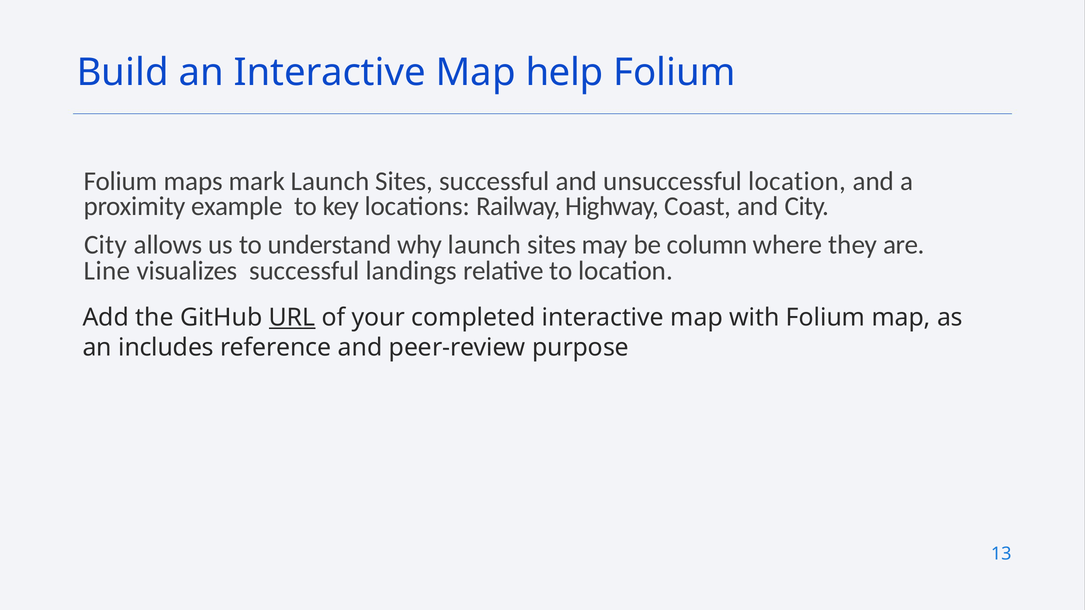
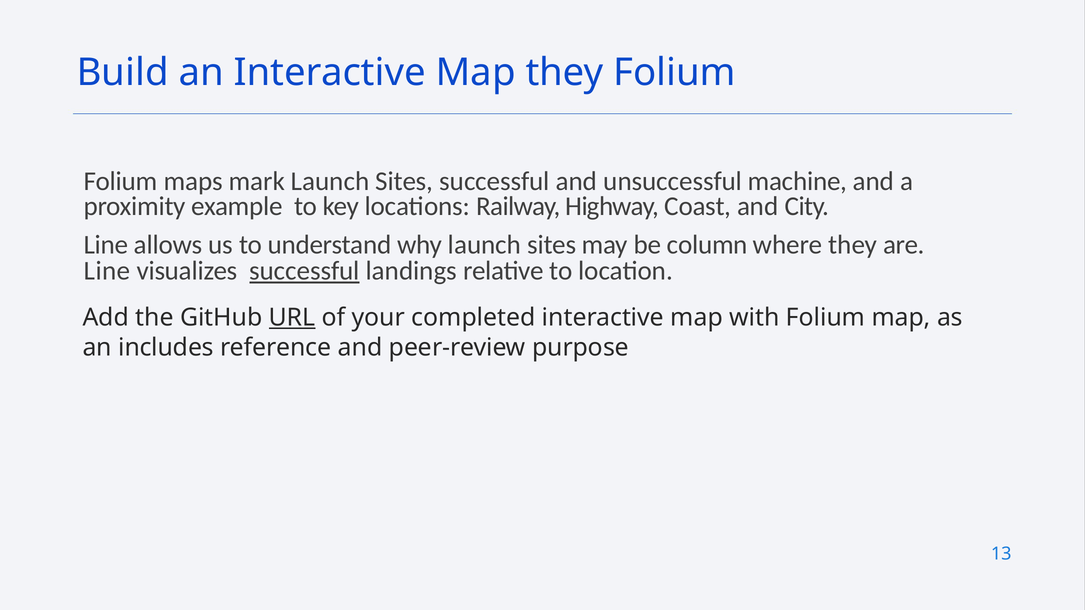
Map help: help -> they
unsuccessful location: location -> machine
City at (106, 245): City -> Line
successful at (304, 271) underline: none -> present
